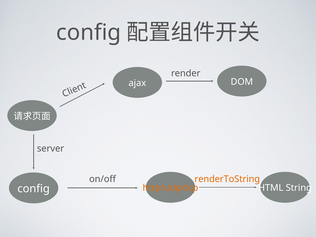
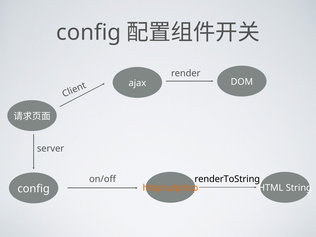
renderToString colour: orange -> black
